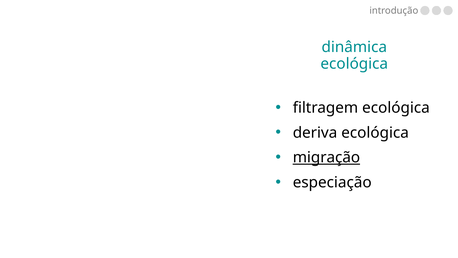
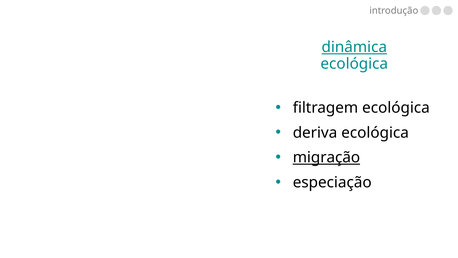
dinâmica underline: none -> present
